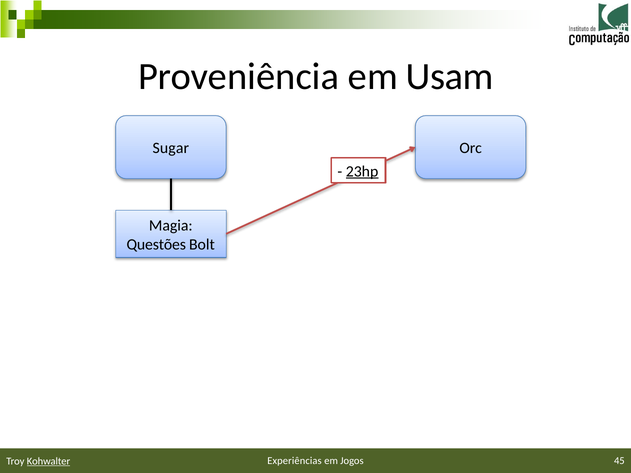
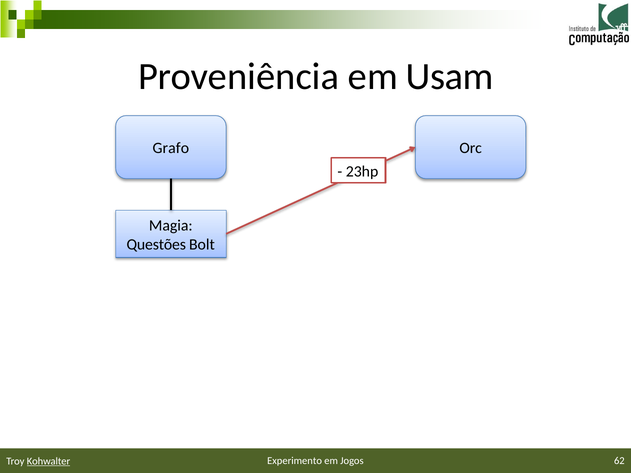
Sugar: Sugar -> Grafo
23hp underline: present -> none
Experiências: Experiências -> Experimento
45: 45 -> 62
